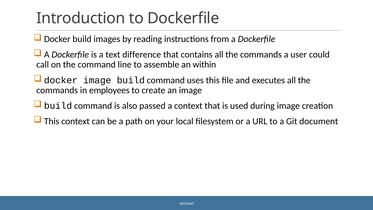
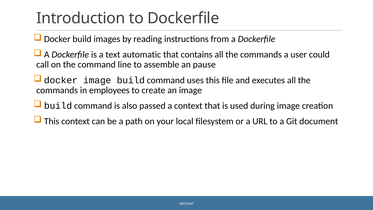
difference: difference -> automatic
within: within -> pause
